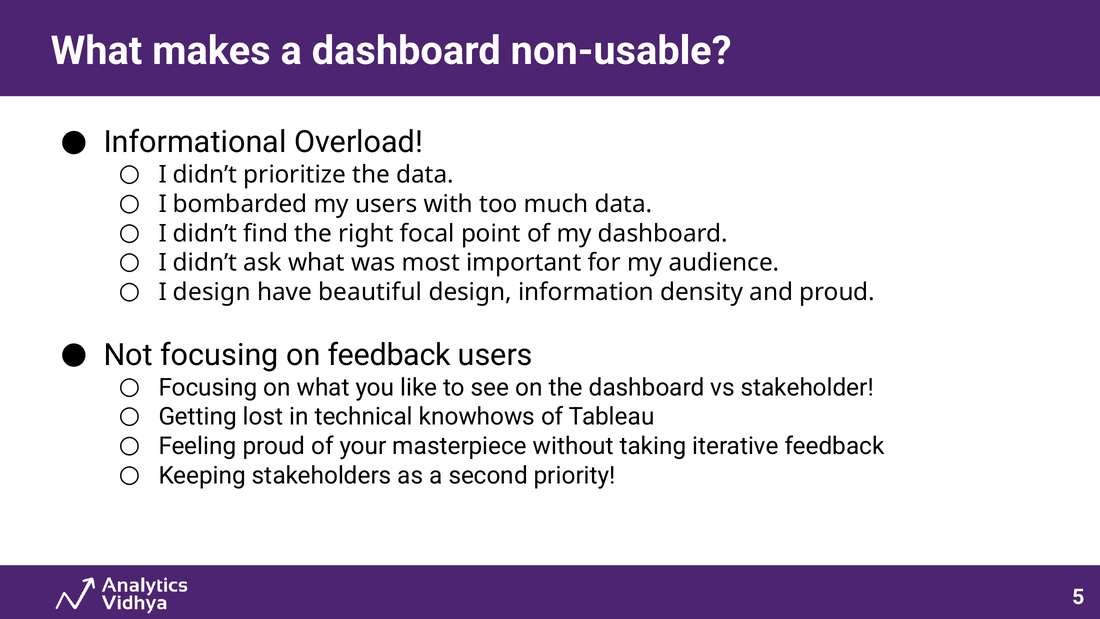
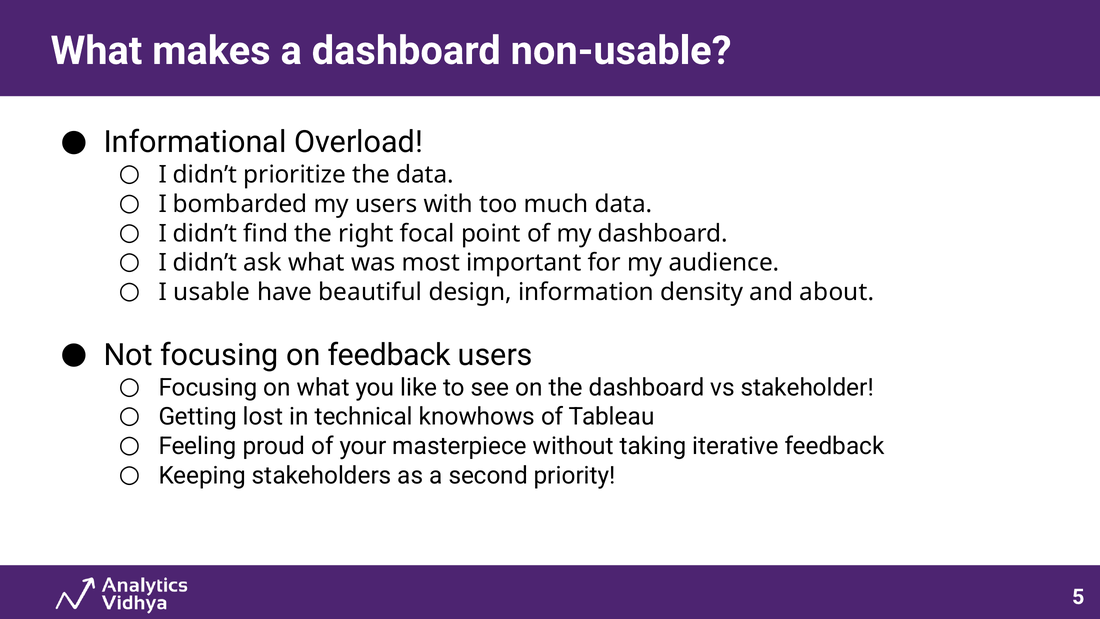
I design: design -> usable
and proud: proud -> about
